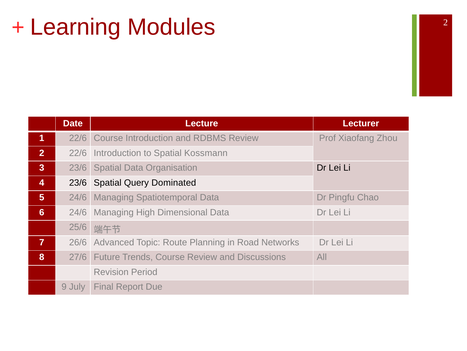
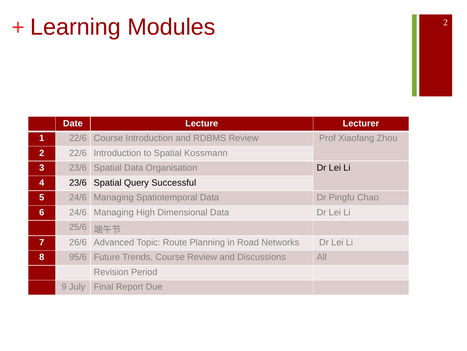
Dominated: Dominated -> Successful
27/6: 27/6 -> 95/6
